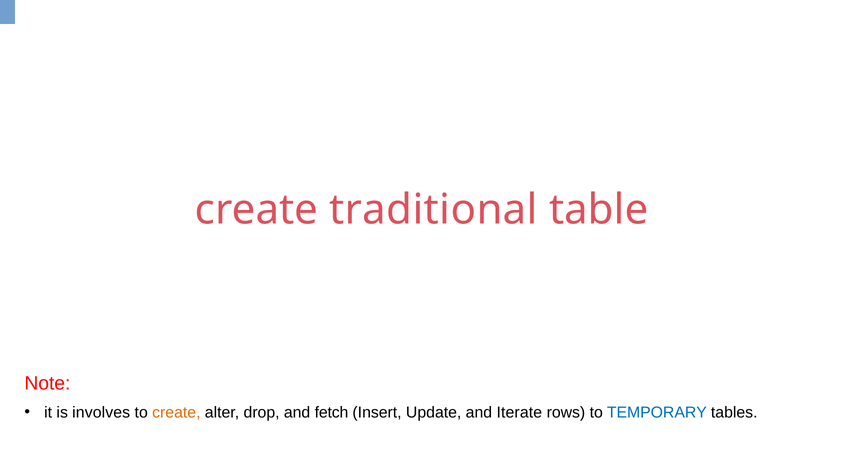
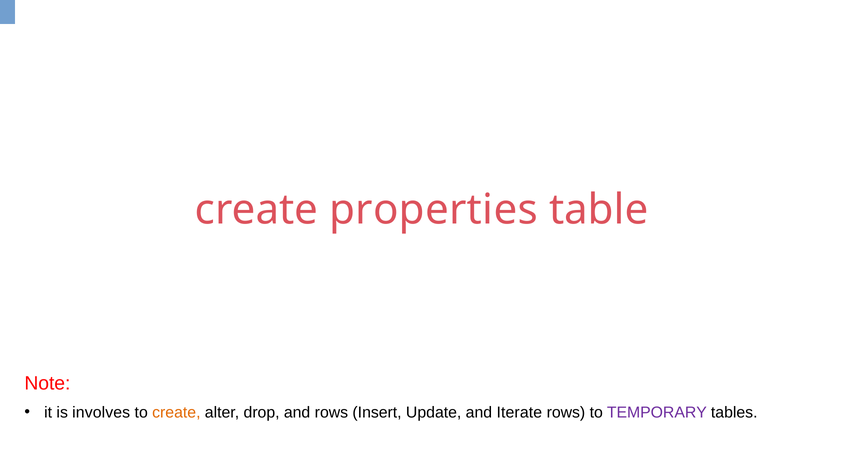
traditional: traditional -> properties
and fetch: fetch -> rows
TEMPORARY colour: blue -> purple
